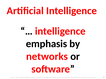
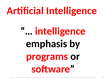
networks: networks -> programs
